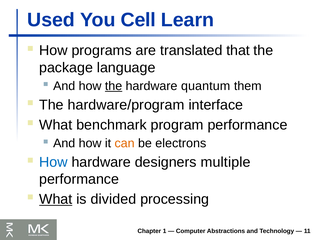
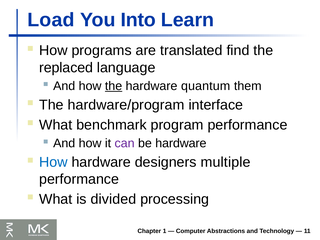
Used: Used -> Load
Cell: Cell -> Into
that: that -> find
package: package -> replaced
can colour: orange -> purple
be electrons: electrons -> hardware
What at (56, 199) underline: present -> none
